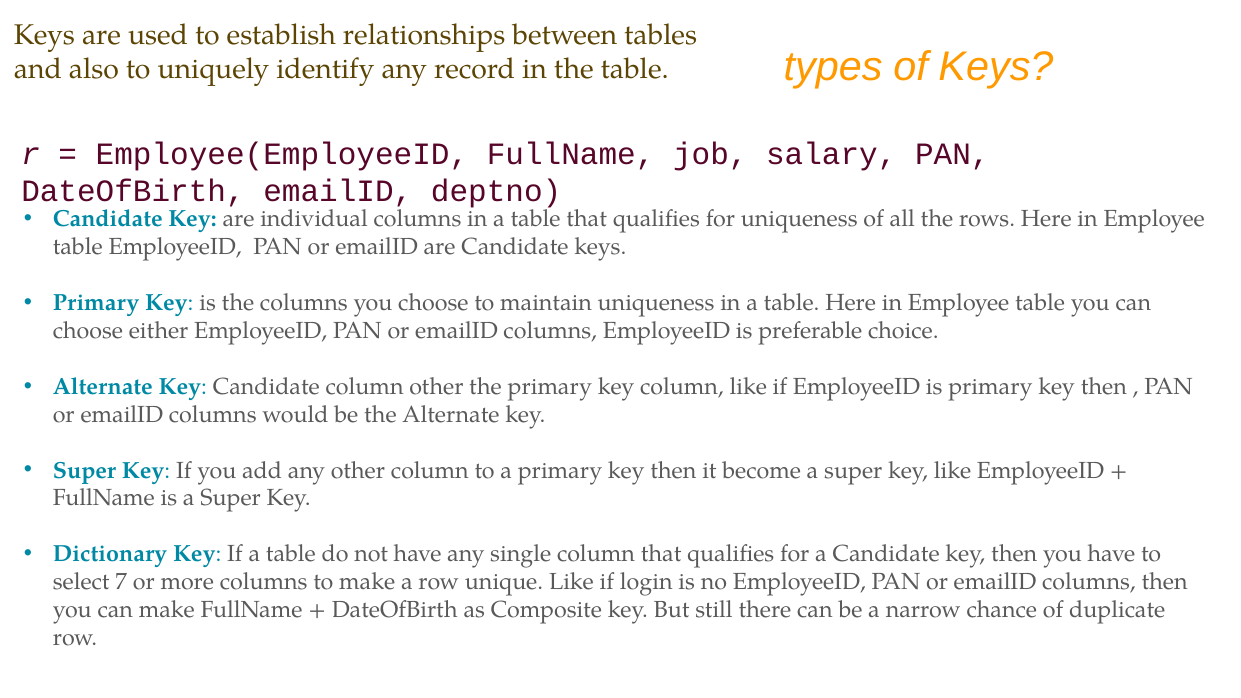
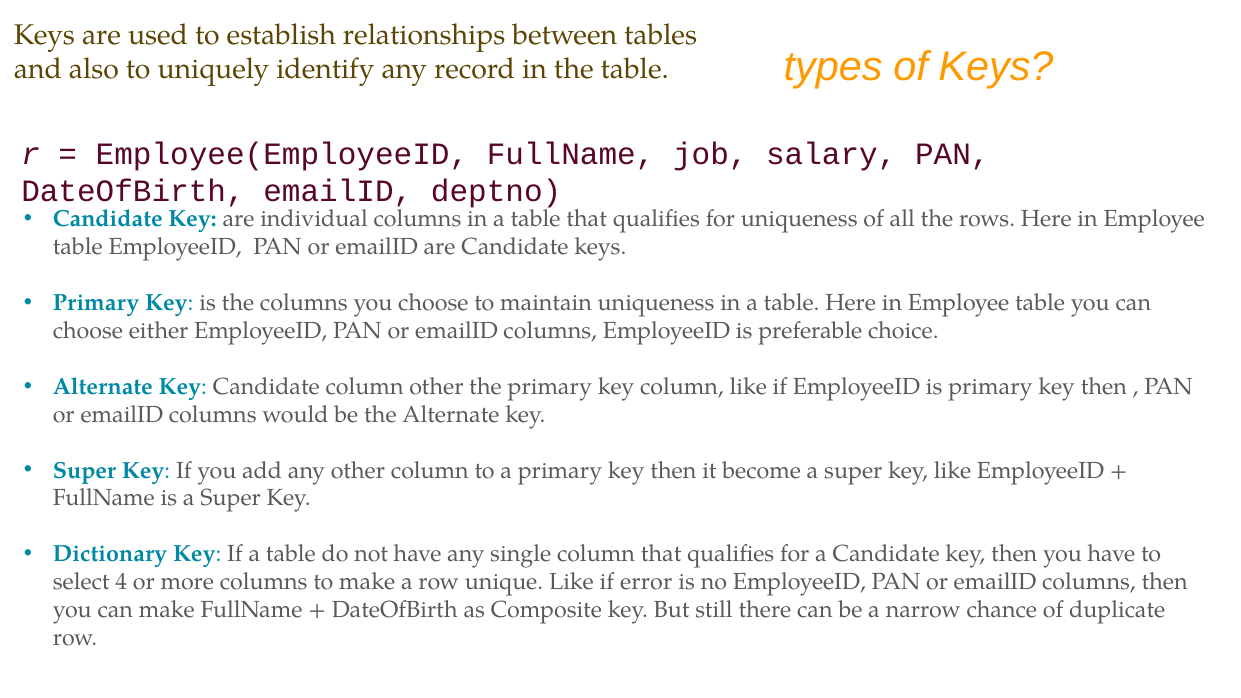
7: 7 -> 4
login: login -> error
